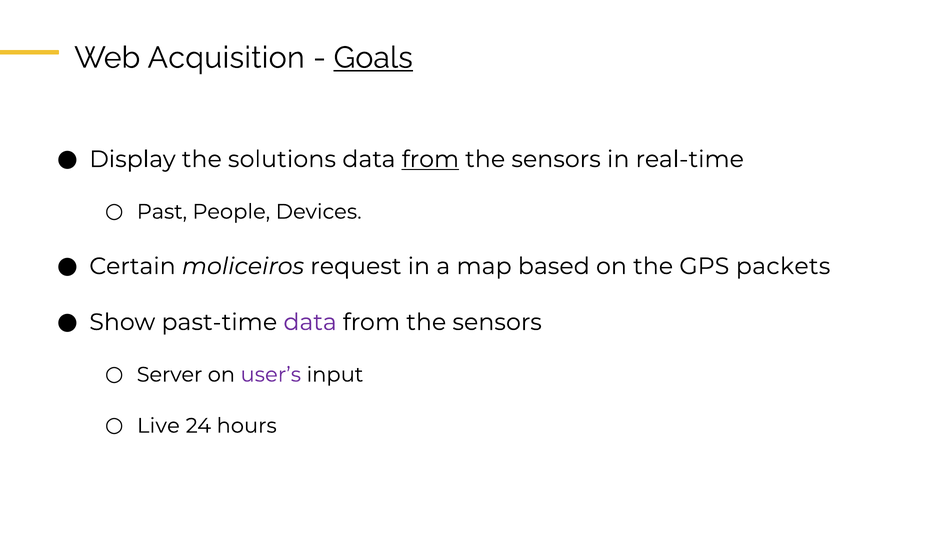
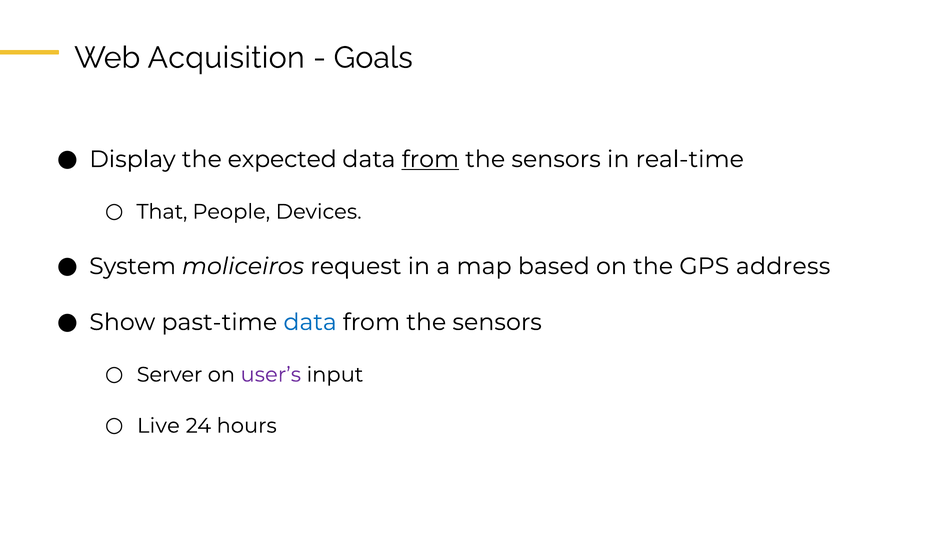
Goals underline: present -> none
solutions: solutions -> expected
Past: Past -> That
Certain: Certain -> System
packets: packets -> address
data at (310, 322) colour: purple -> blue
